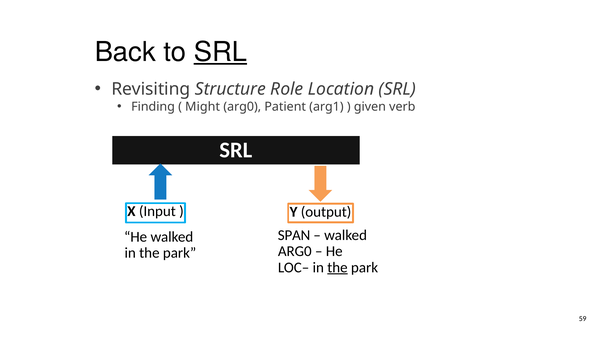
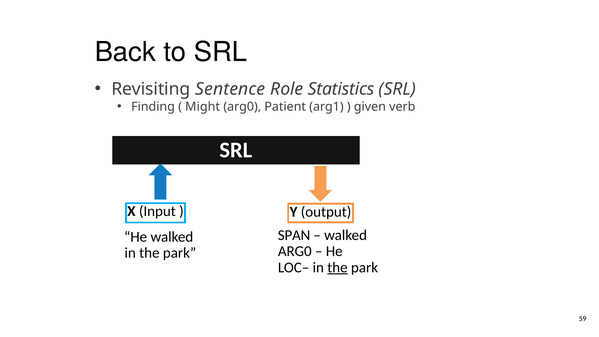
SRL at (220, 52) underline: present -> none
Structure: Structure -> Sentence
Location: Location -> Statistics
